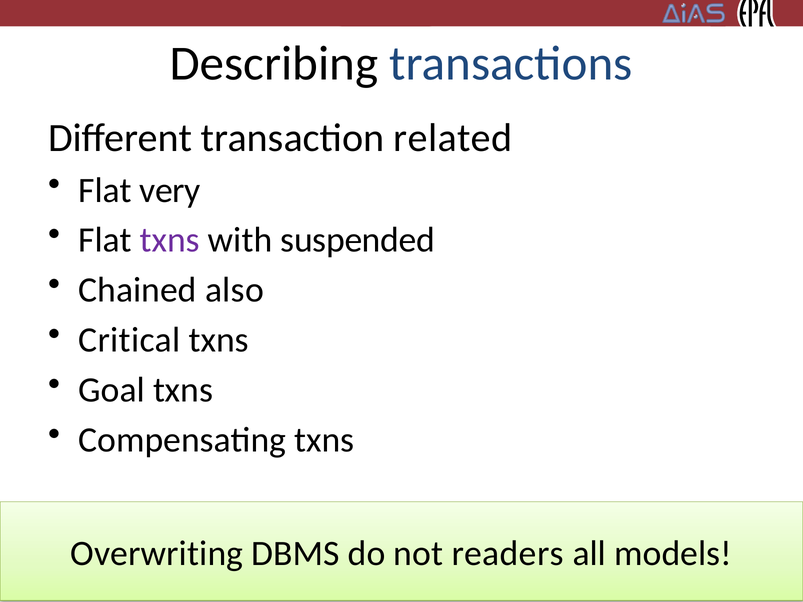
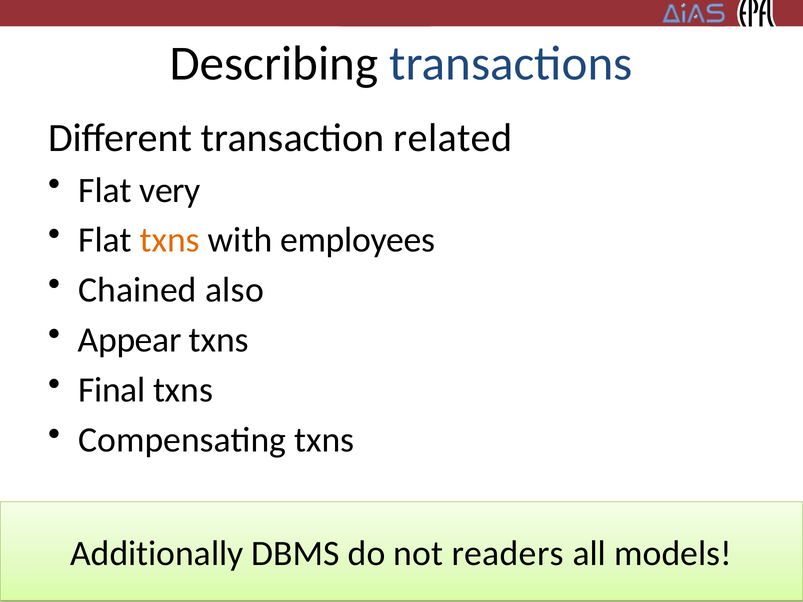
txns at (170, 240) colour: purple -> orange
suspended: suspended -> employees
Critical: Critical -> Appear
Goal: Goal -> Final
Overwriting: Overwriting -> Additionally
